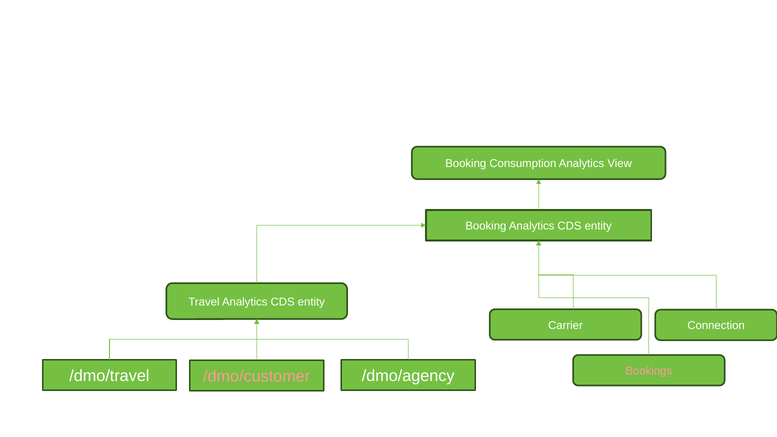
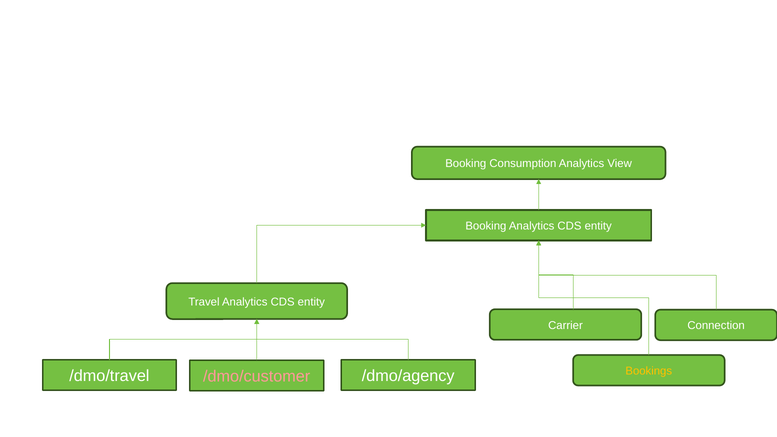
Bookings colour: pink -> yellow
